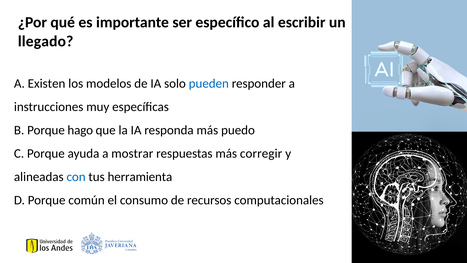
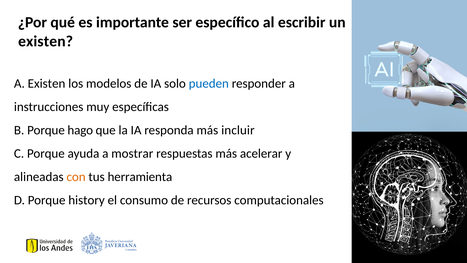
llegado at (46, 41): llegado -> existen
puedo: puedo -> incluir
corregir: corregir -> acelerar
con colour: blue -> orange
común: común -> history
